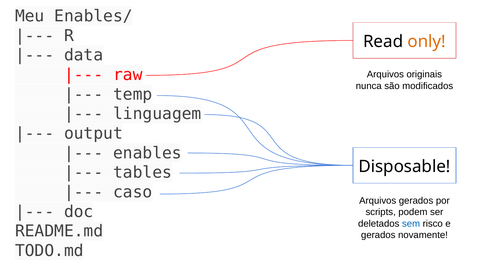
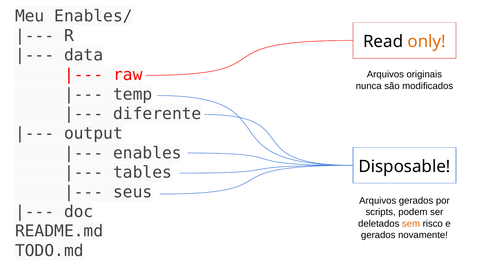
linguagem: linguagem -> diferente
caso: caso -> seus
sem colour: blue -> orange
